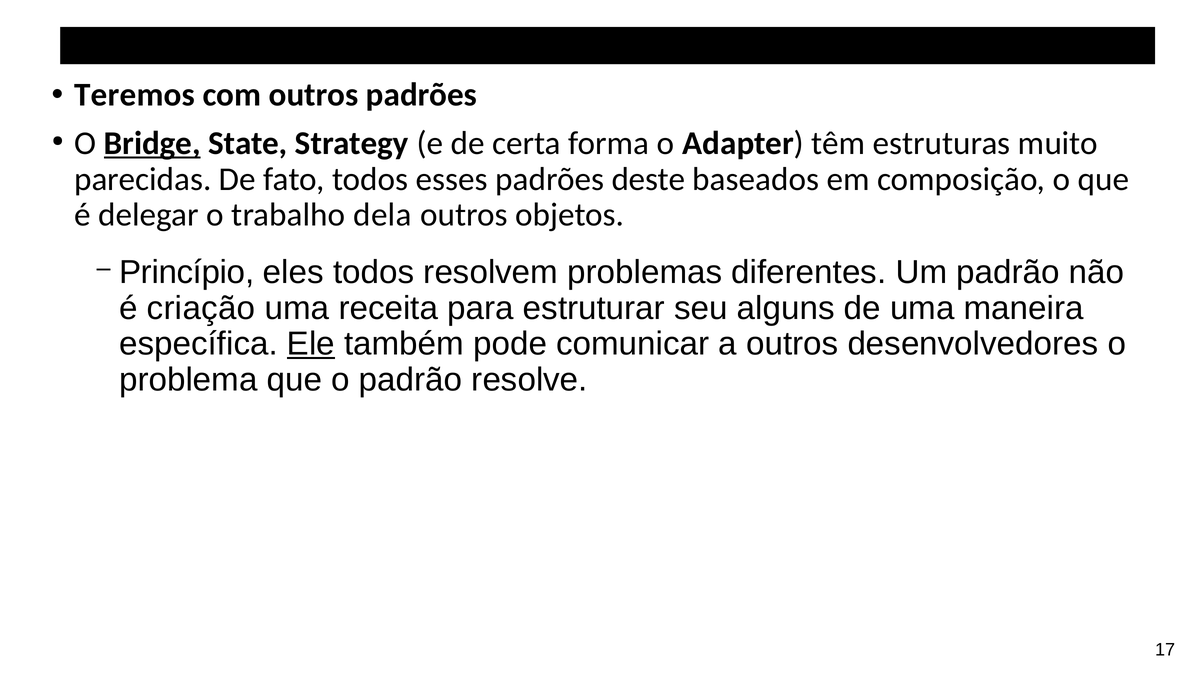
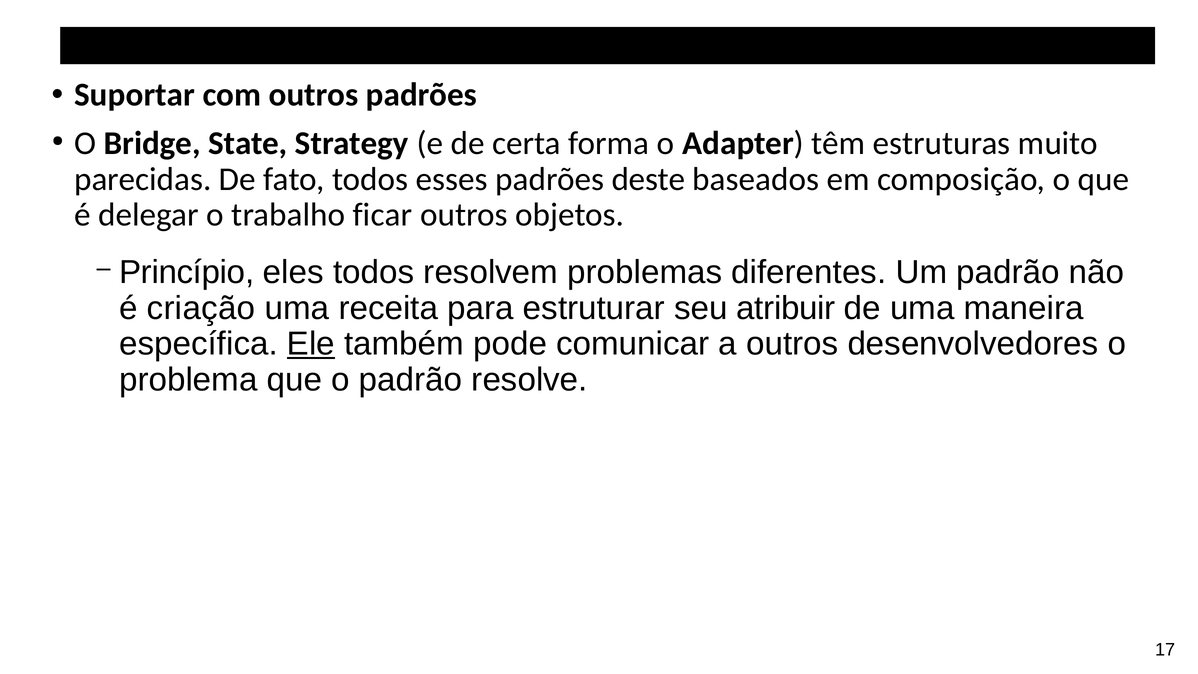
Teremos: Teremos -> Suportar
Bridge underline: present -> none
dela: dela -> ficar
alguns: alguns -> atribuir
